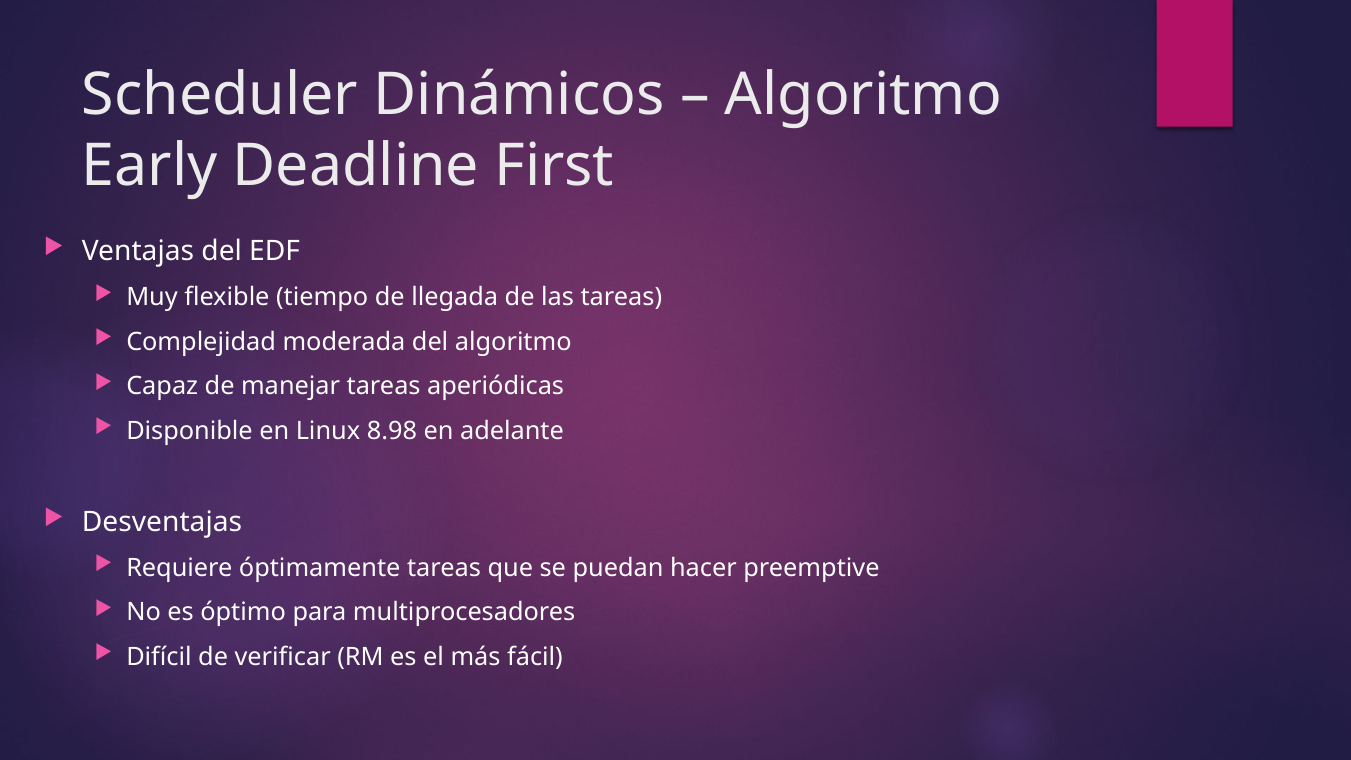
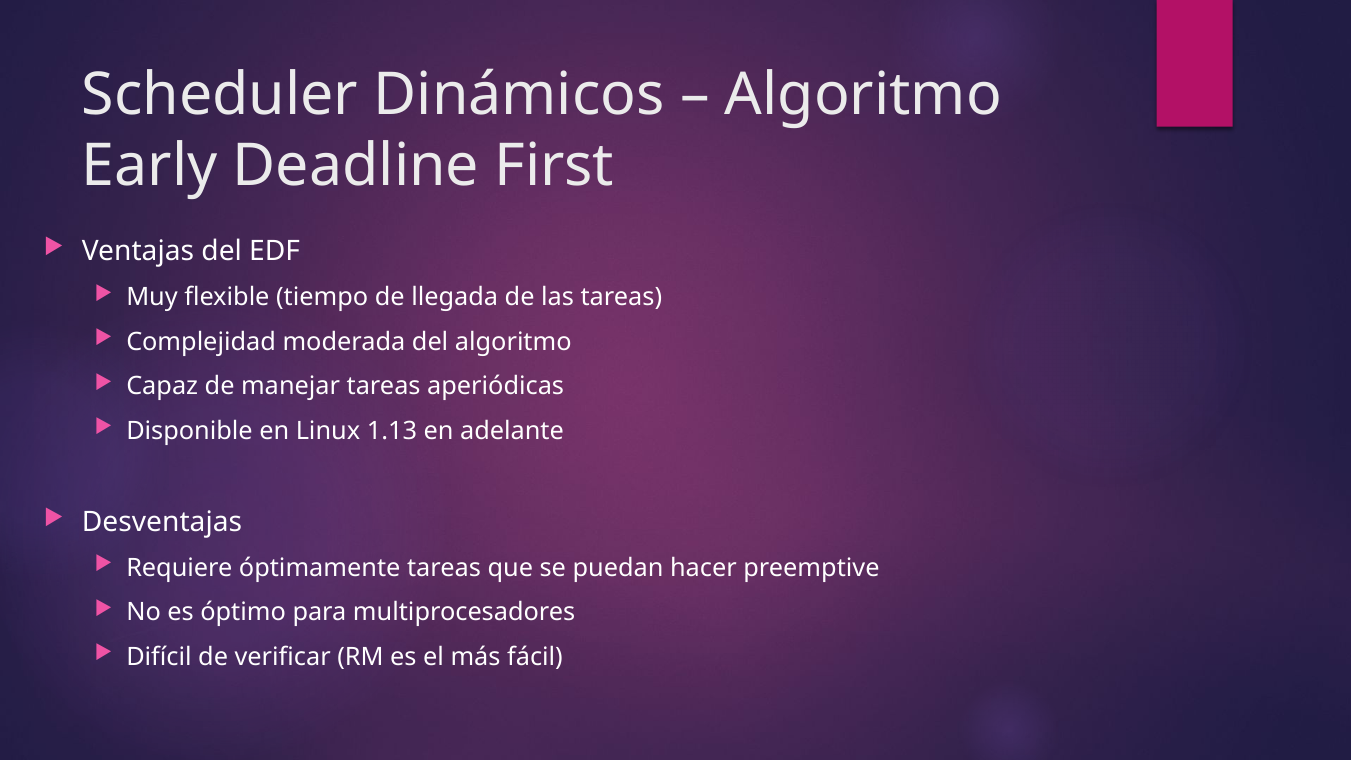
8.98: 8.98 -> 1.13
